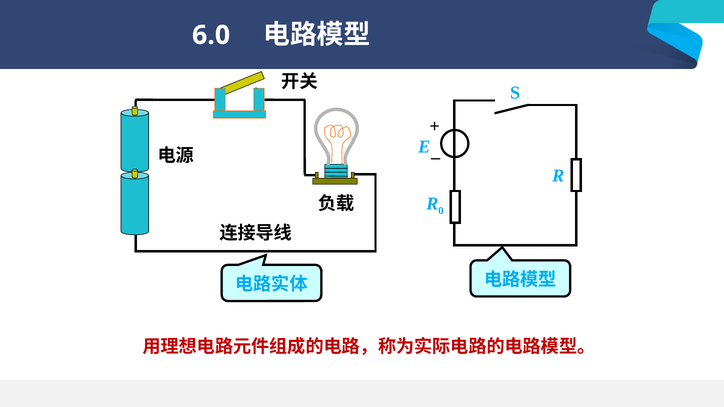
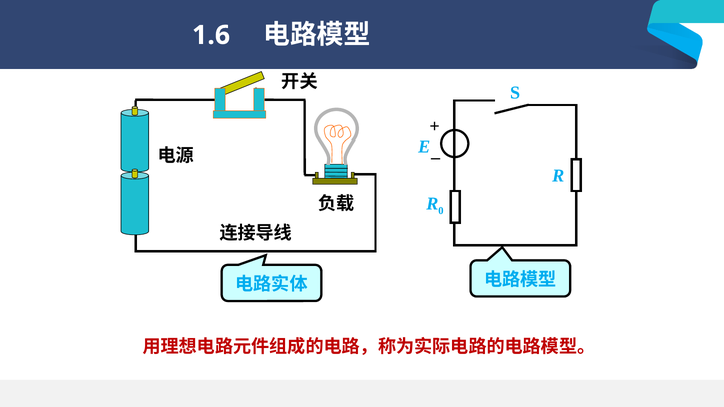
6.0: 6.0 -> 1.6
